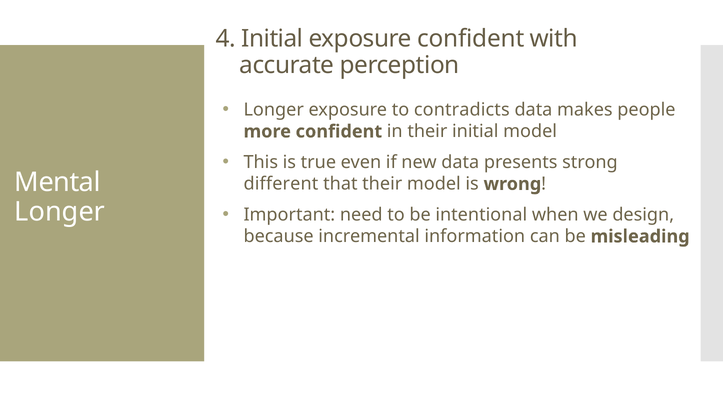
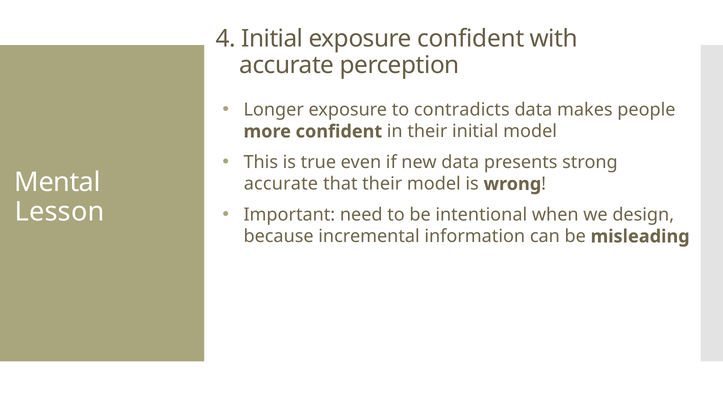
different at (281, 184): different -> accurate
Longer at (60, 211): Longer -> Lesson
